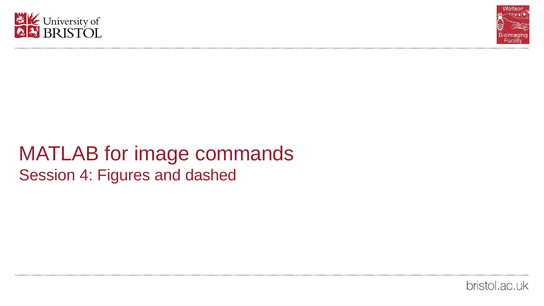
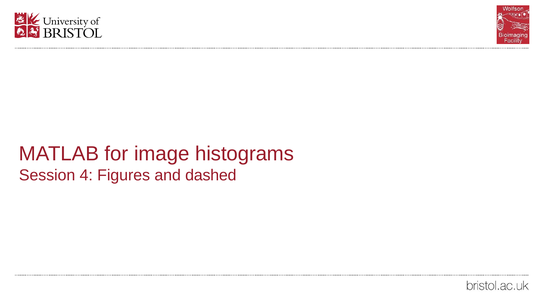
commands: commands -> histograms
